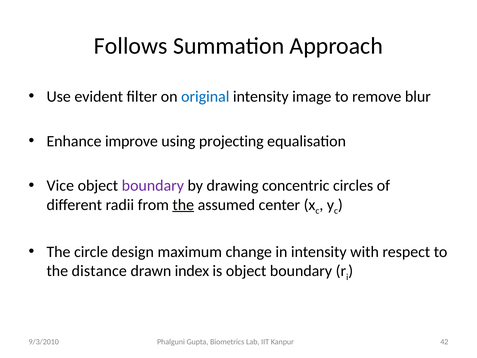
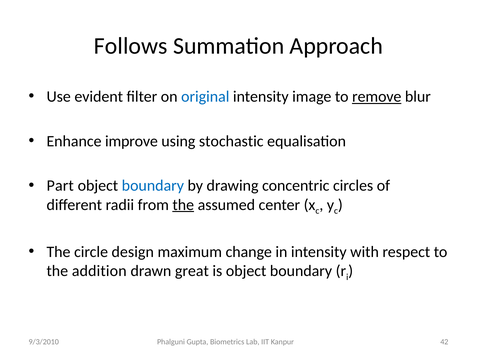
remove underline: none -> present
projecting: projecting -> stochastic
Vice: Vice -> Part
boundary at (153, 186) colour: purple -> blue
distance: distance -> addition
index: index -> great
